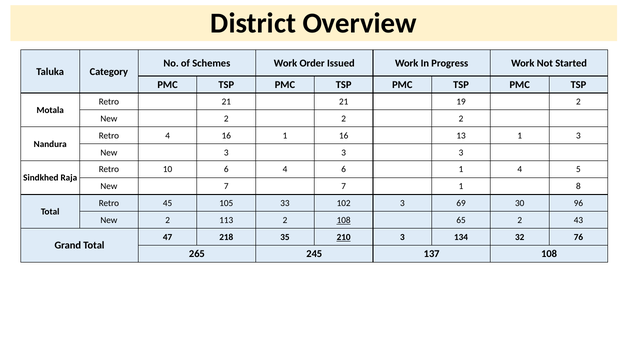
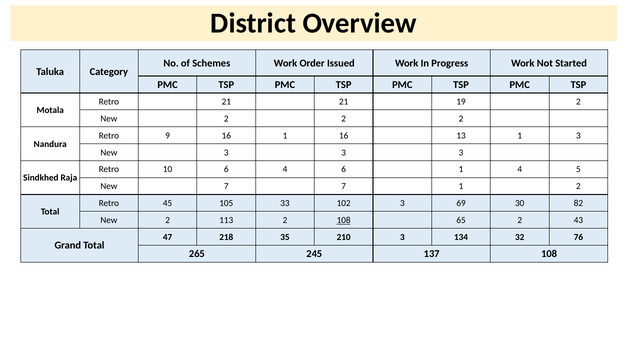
Retro 4: 4 -> 9
1 0 8: 8 -> 2
96: 96 -> 82
210 underline: present -> none
